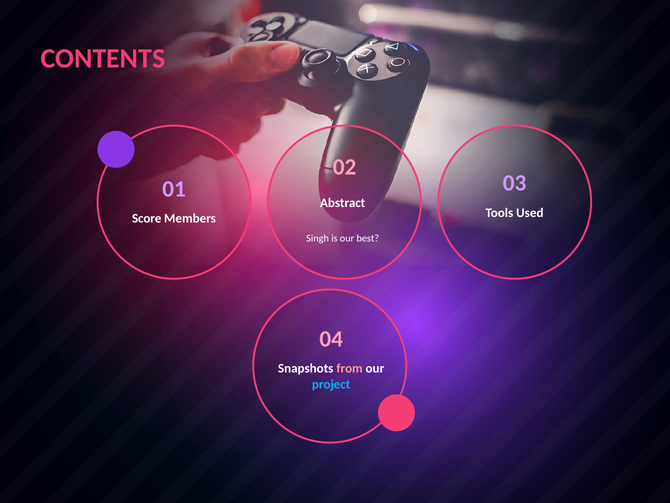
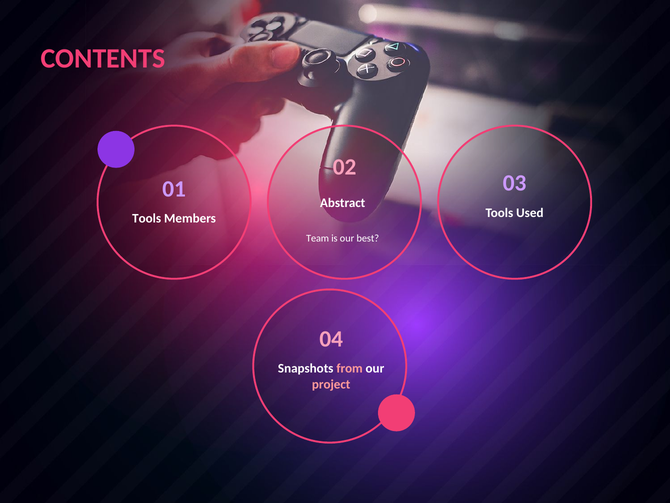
Score at (147, 218): Score -> Tools
Singh: Singh -> Team
project colour: light blue -> pink
